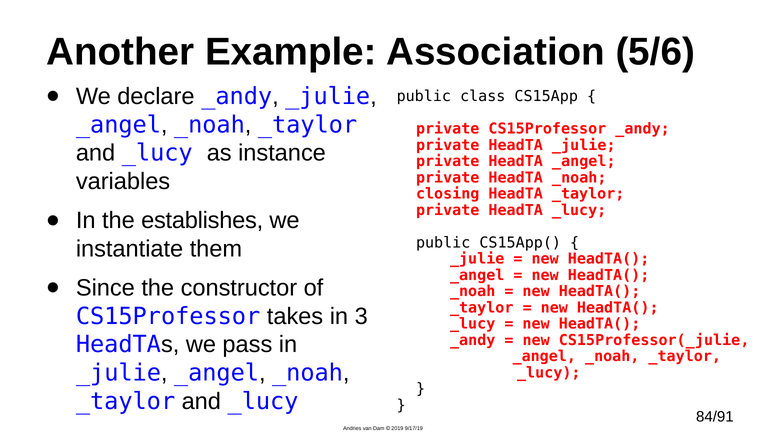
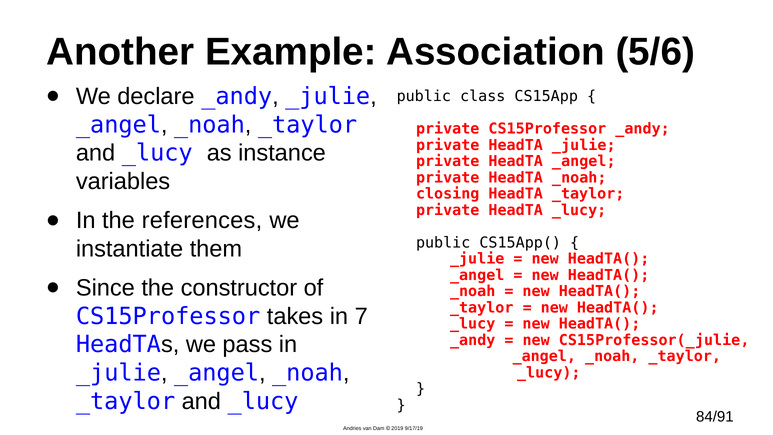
establishes: establishes -> references
3: 3 -> 7
